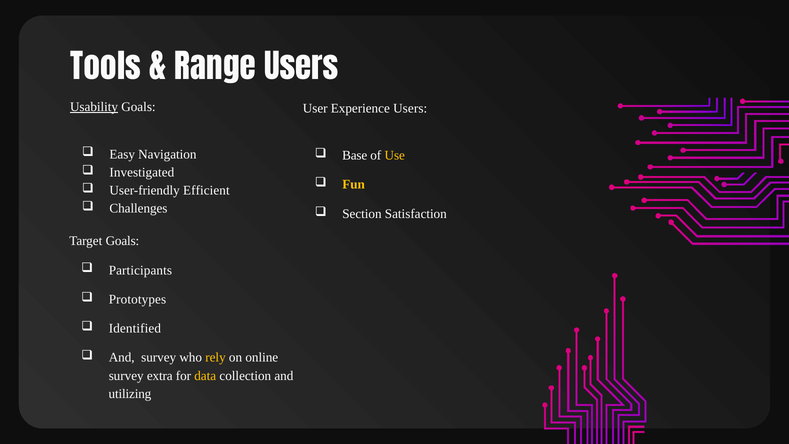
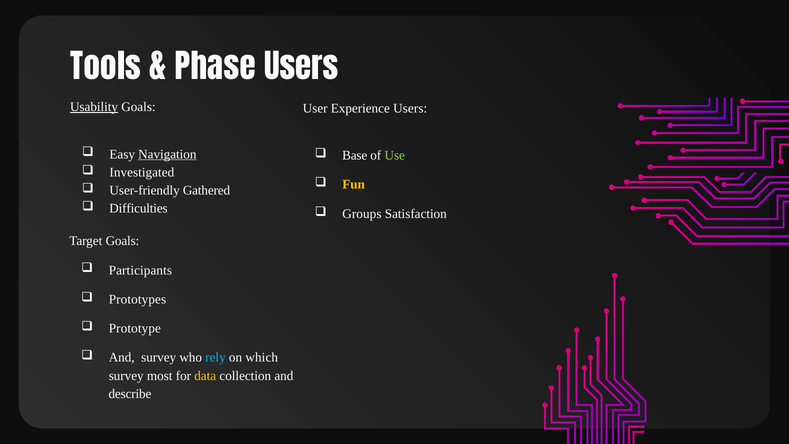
Range: Range -> Phase
Navigation underline: none -> present
Use colour: yellow -> light green
Efficient: Efficient -> Gathered
Challenges: Challenges -> Difficulties
Section: Section -> Groups
Identified: Identified -> Prototype
rely colour: yellow -> light blue
online: online -> which
extra: extra -> most
utilizing: utilizing -> describe
